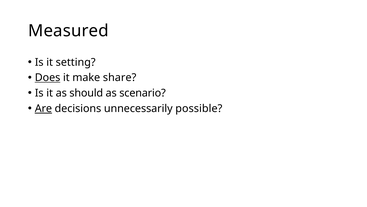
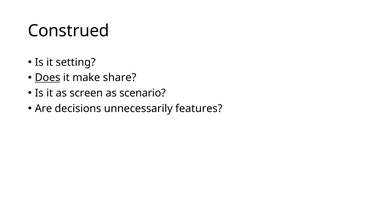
Measured: Measured -> Construed
should: should -> screen
Are underline: present -> none
possible: possible -> features
